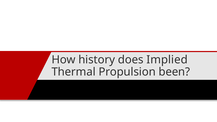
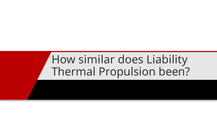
history: history -> similar
Implied: Implied -> Liability
